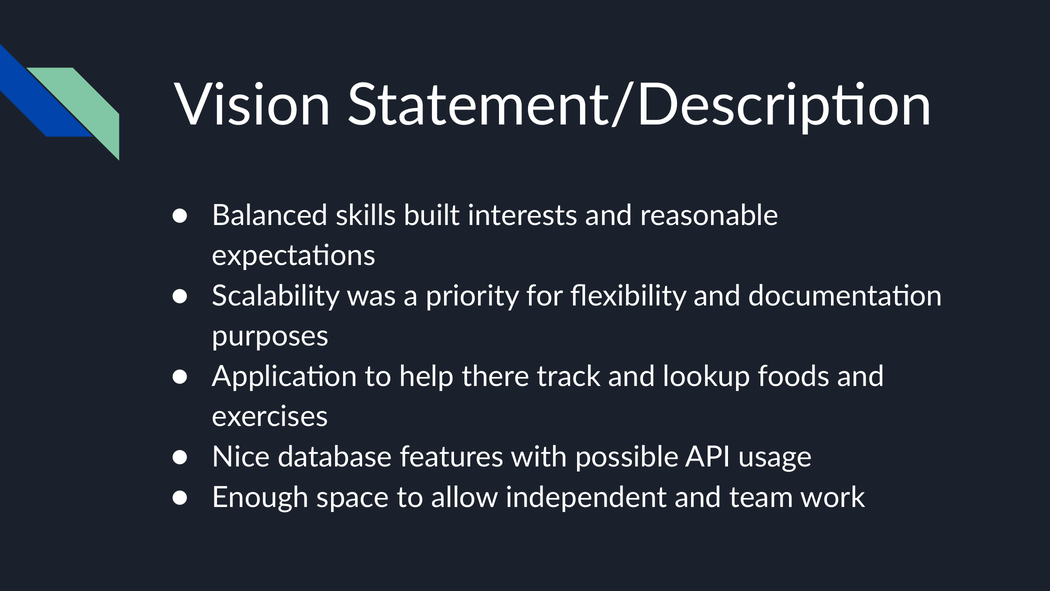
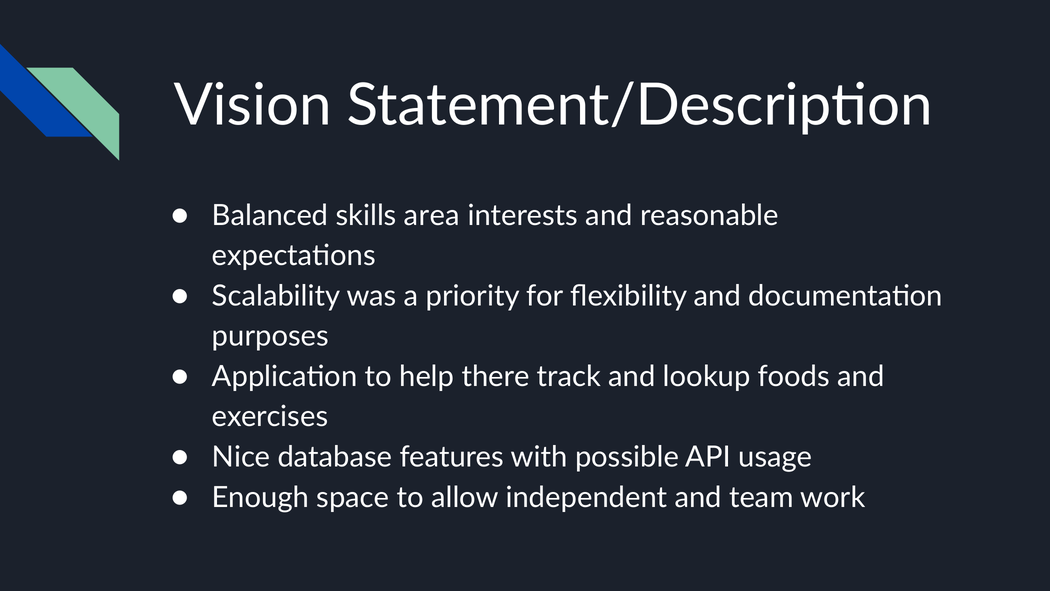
built: built -> area
